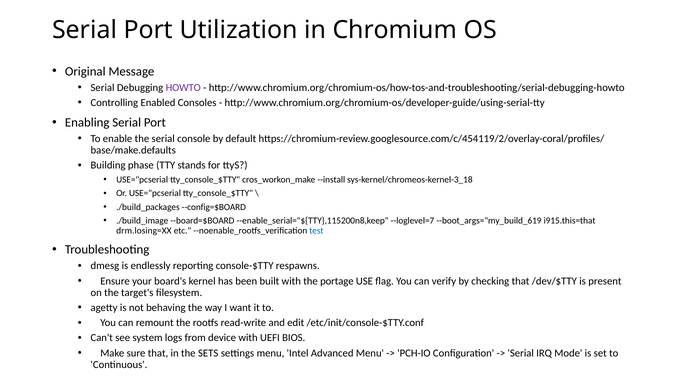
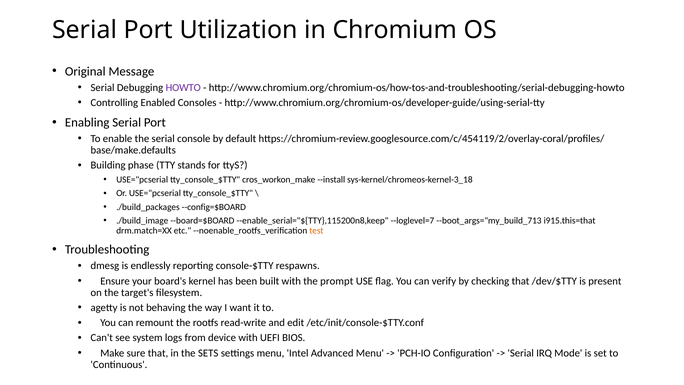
--boot_args="my_build_619: --boot_args="my_build_619 -> --boot_args="my_build_713
drm.losing=XX: drm.losing=XX -> drm.match=XX
test colour: blue -> orange
portage: portage -> prompt
